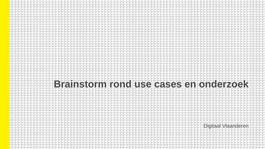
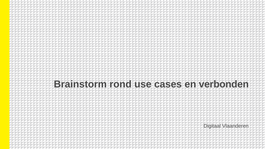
onderzoek: onderzoek -> verbonden
